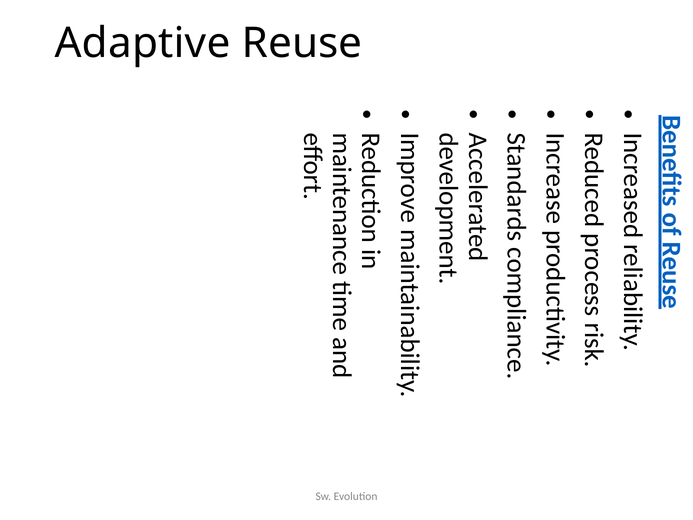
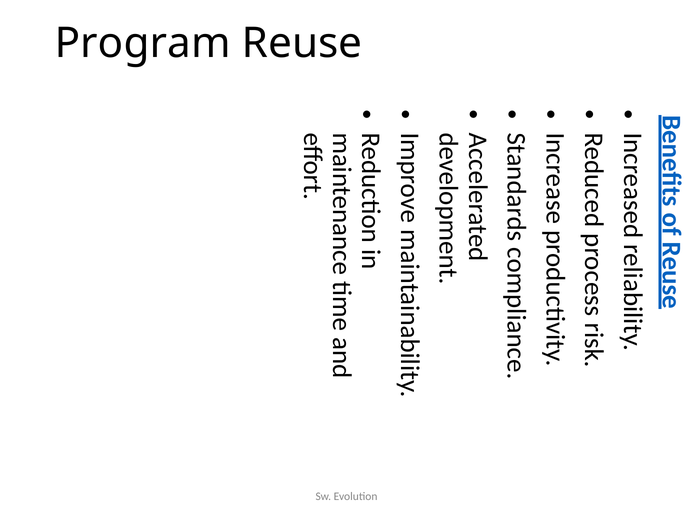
Adaptive: Adaptive -> Program
